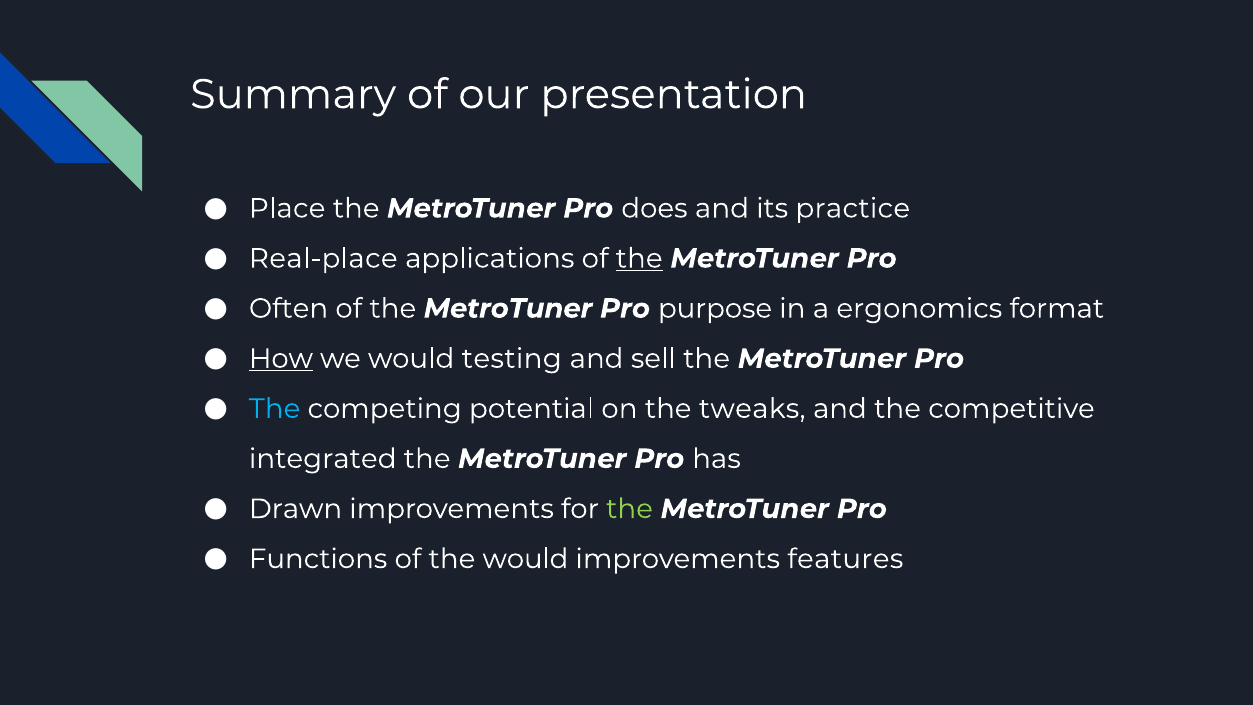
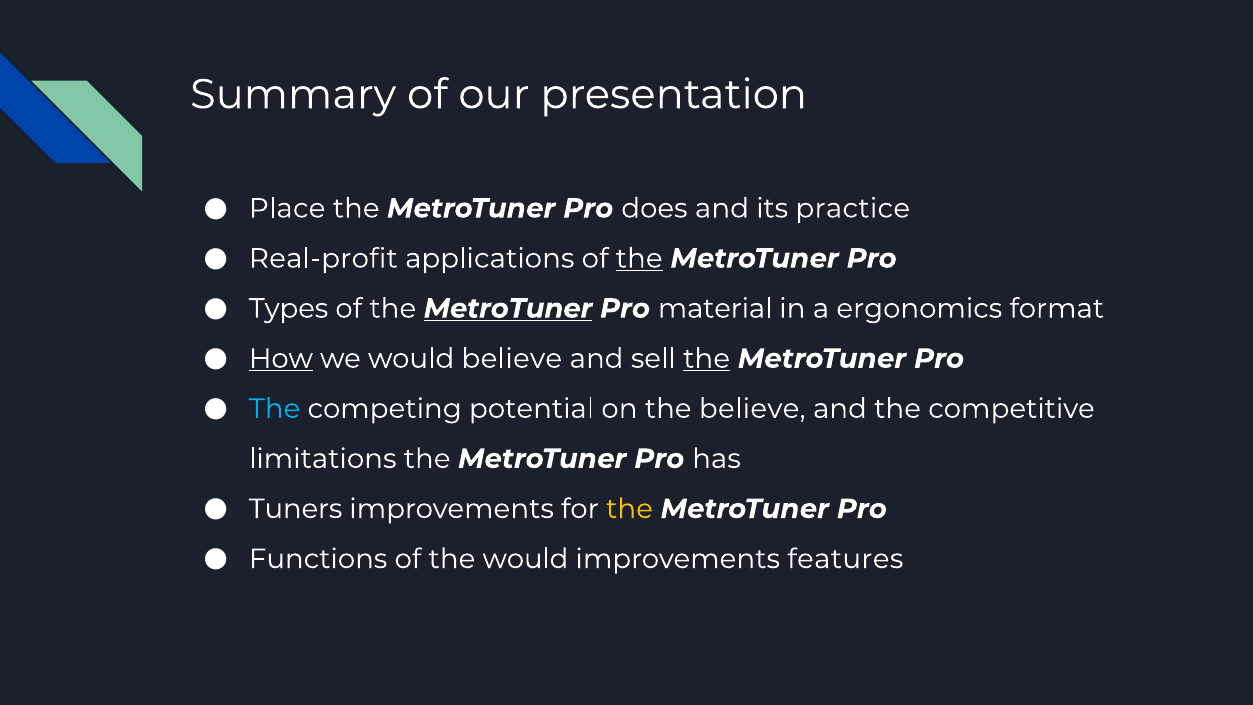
Real-place: Real-place -> Real-profit
Often: Often -> Types
MetroTuner at (508, 308) underline: none -> present
purpose: purpose -> material
would testing: testing -> believe
the at (707, 359) underline: none -> present
the tweaks: tweaks -> believe
integrated: integrated -> limitations
Drawn: Drawn -> Tuners
the at (629, 509) colour: light green -> yellow
